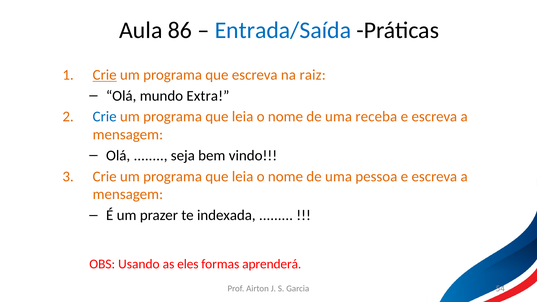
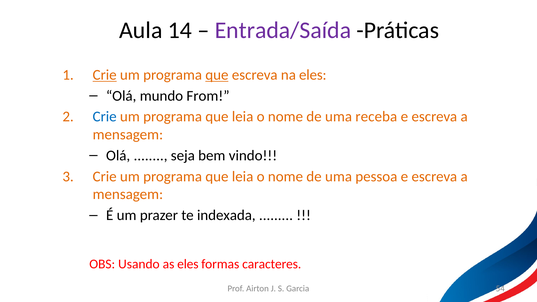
86: 86 -> 14
Entrada/Saída colour: blue -> purple
que at (217, 75) underline: none -> present
na raiz: raiz -> eles
Extra: Extra -> From
aprenderá: aprenderá -> caracteres
